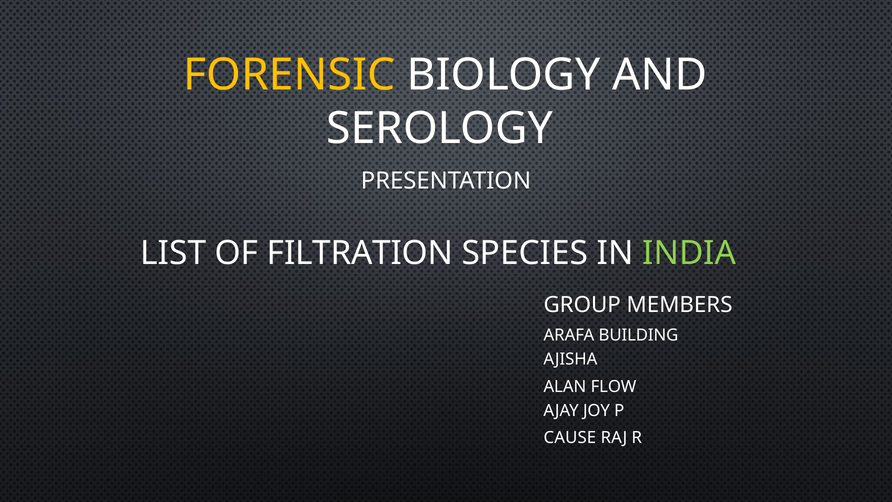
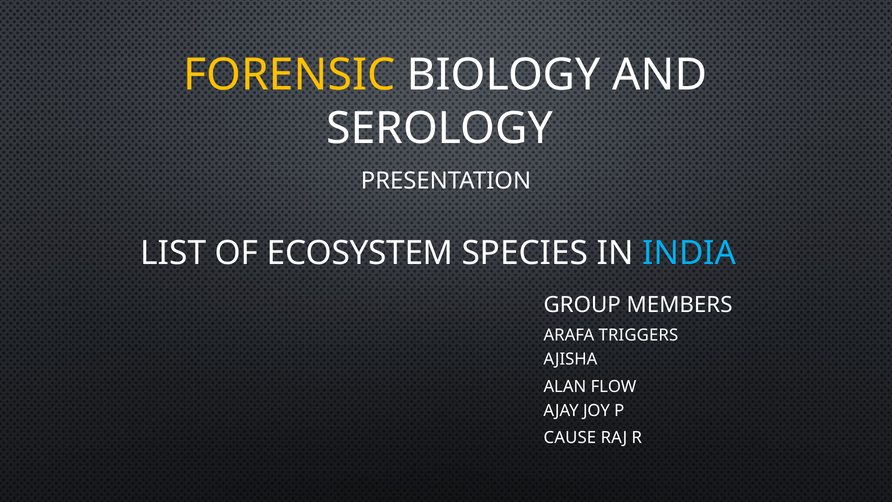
FILTRATION: FILTRATION -> ECOSYSTEM
INDIA colour: light green -> light blue
BUILDING: BUILDING -> TRIGGERS
